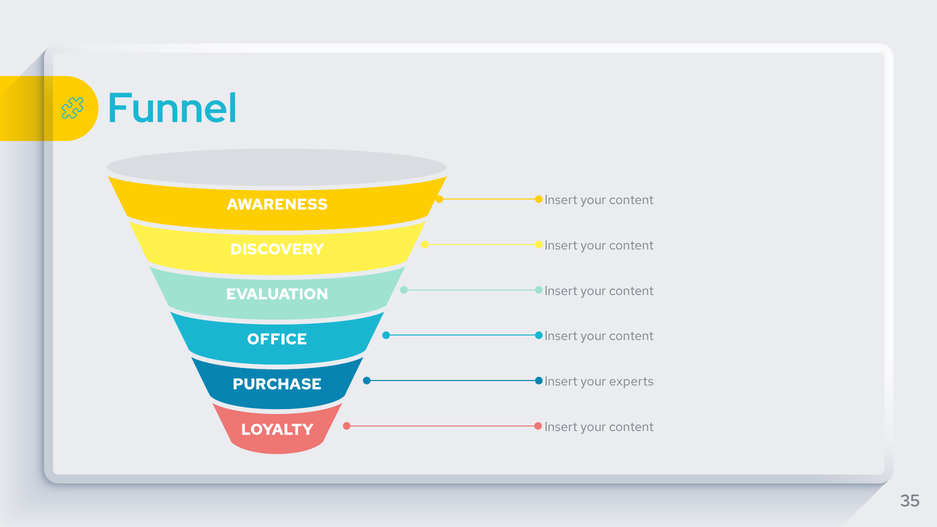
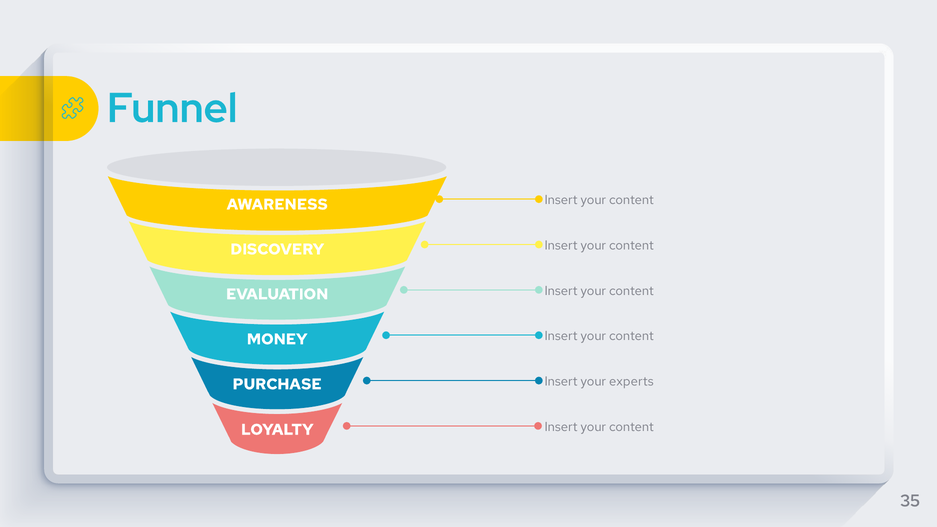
OFFICE: OFFICE -> MONEY
